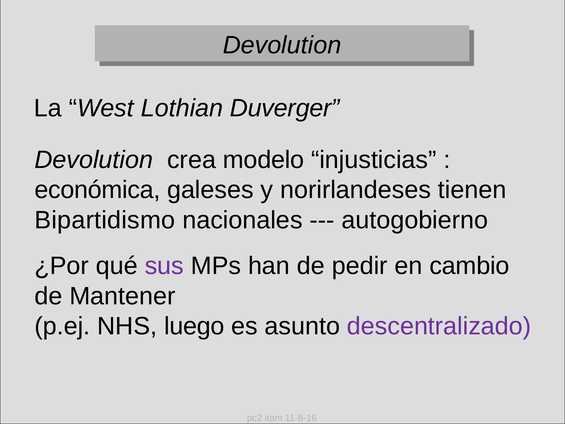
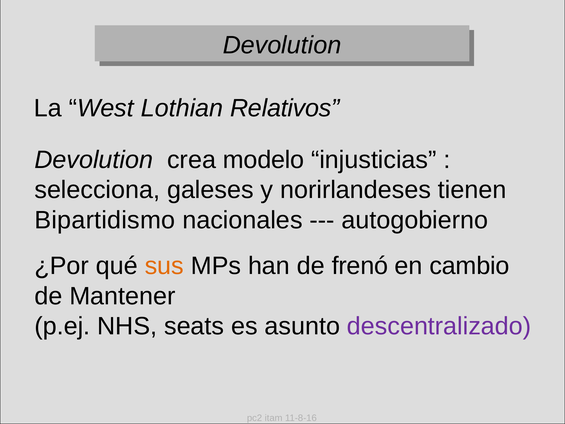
Duverger: Duverger -> Relativos
económica: económica -> selecciona
sus colour: purple -> orange
pedir: pedir -> frenó
luego: luego -> seats
